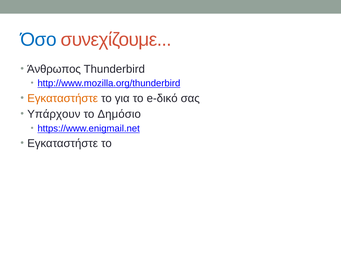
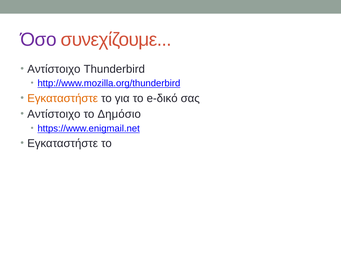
Όσο colour: blue -> purple
Άνθρωπος at (54, 69): Άνθρωπος -> Αντίστοιχο
Υπάρχουν at (54, 114): Υπάρχουν -> Αντίστοιχο
